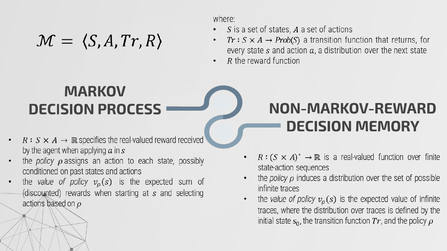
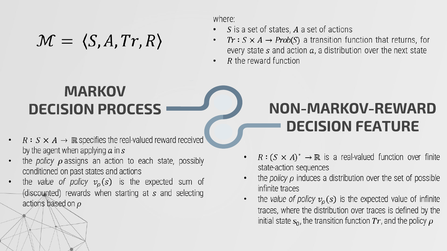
MEMORY: MEMORY -> FEATURE
